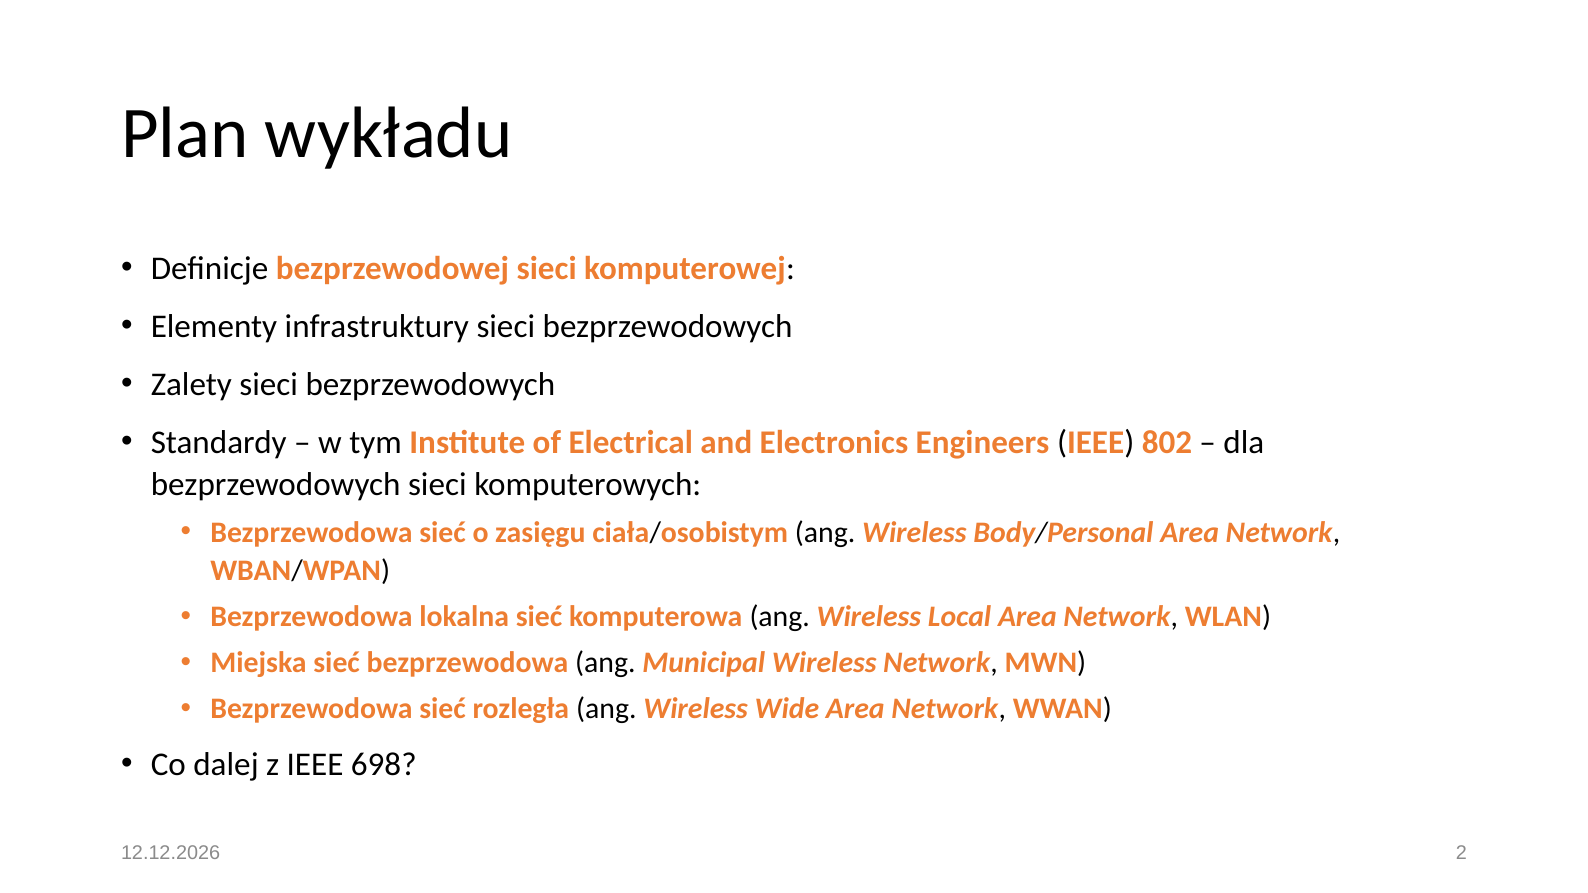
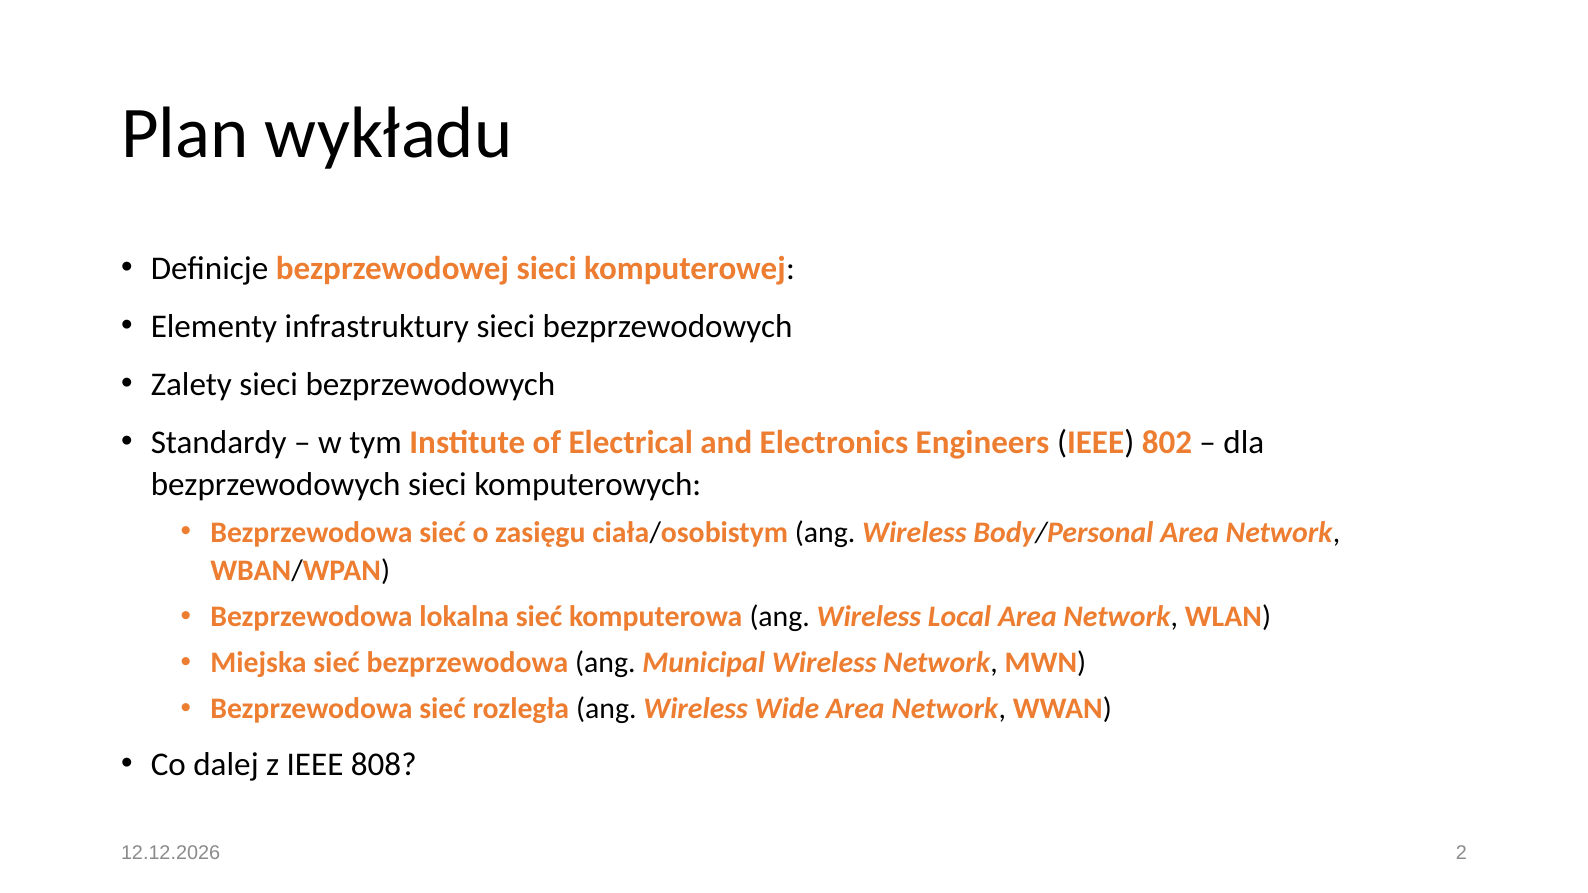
698: 698 -> 808
